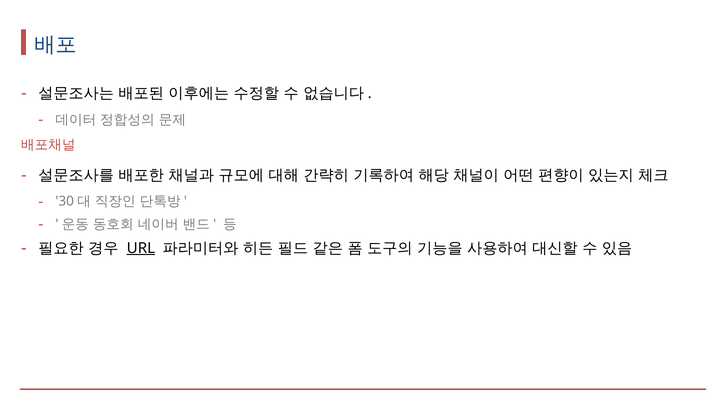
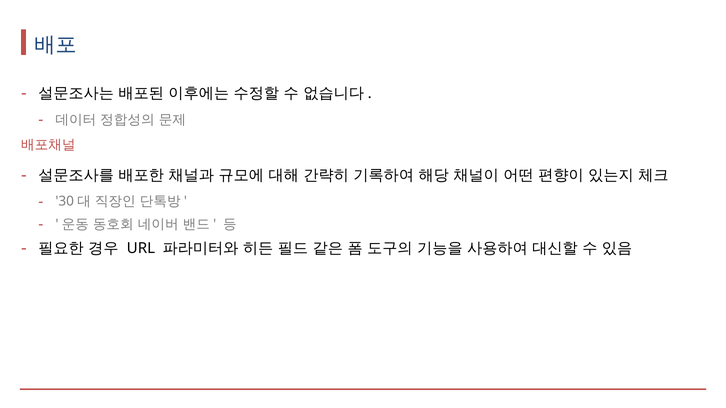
URL underline: present -> none
